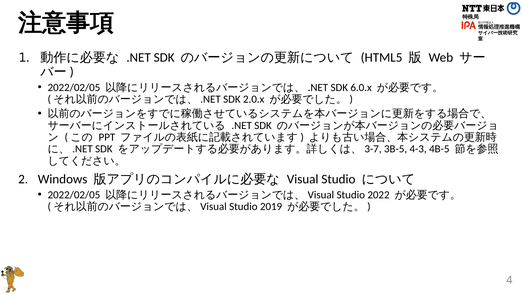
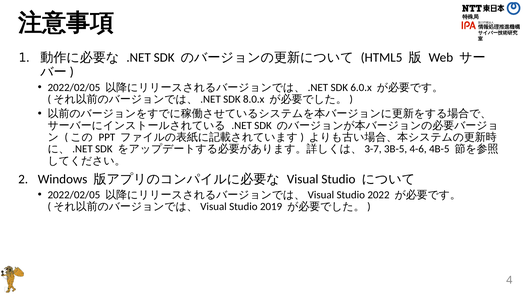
2.0.x: 2.0.x -> 8.0.x
4-3: 4-3 -> 4-6
